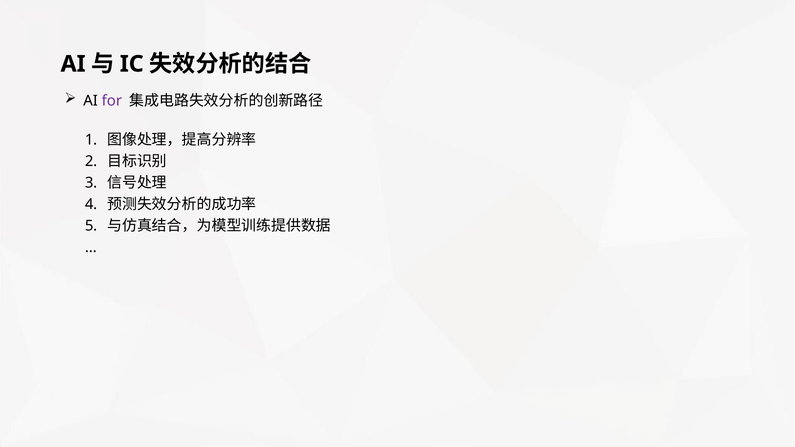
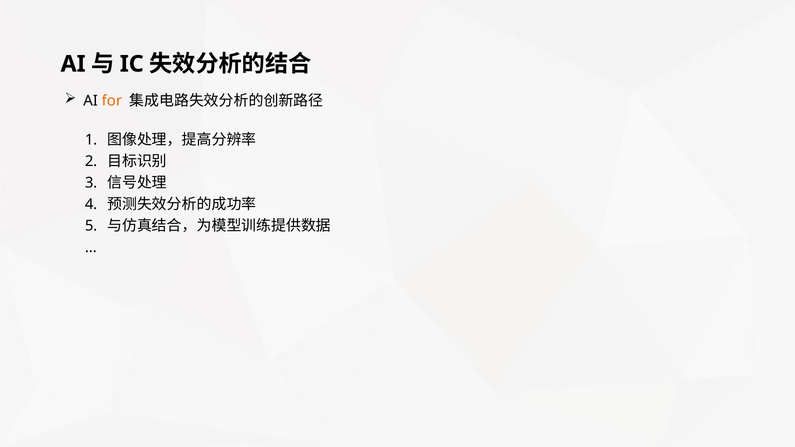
for colour: purple -> orange
